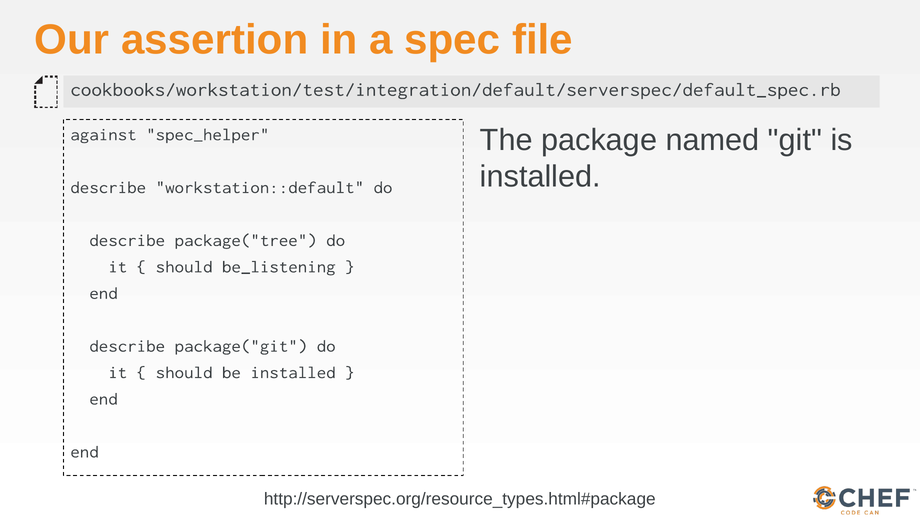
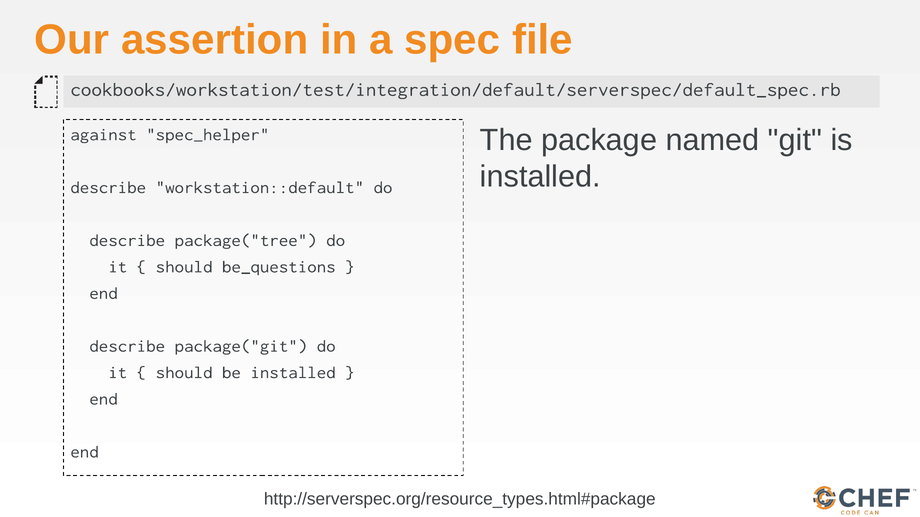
be_listening: be_listening -> be_questions
